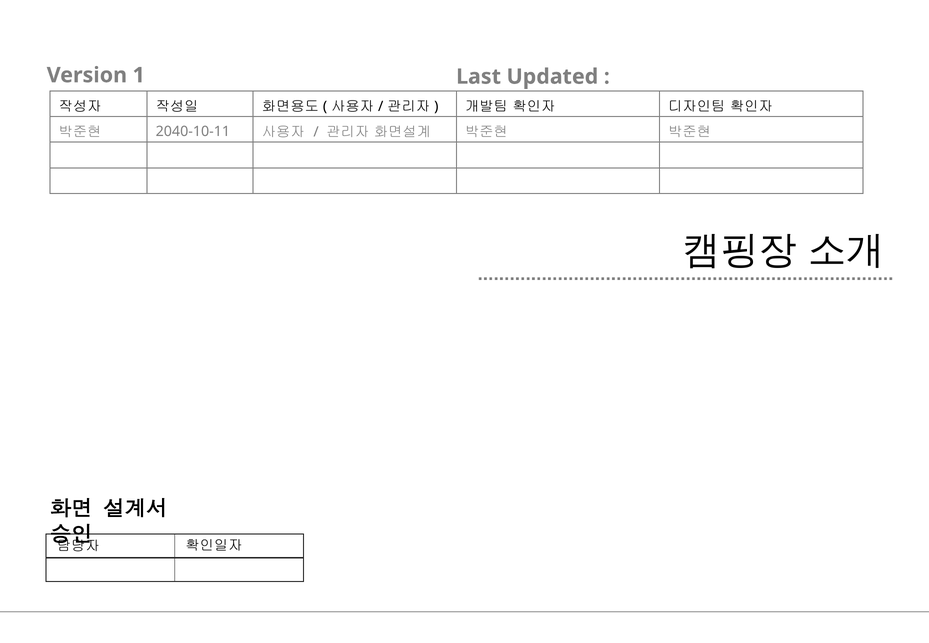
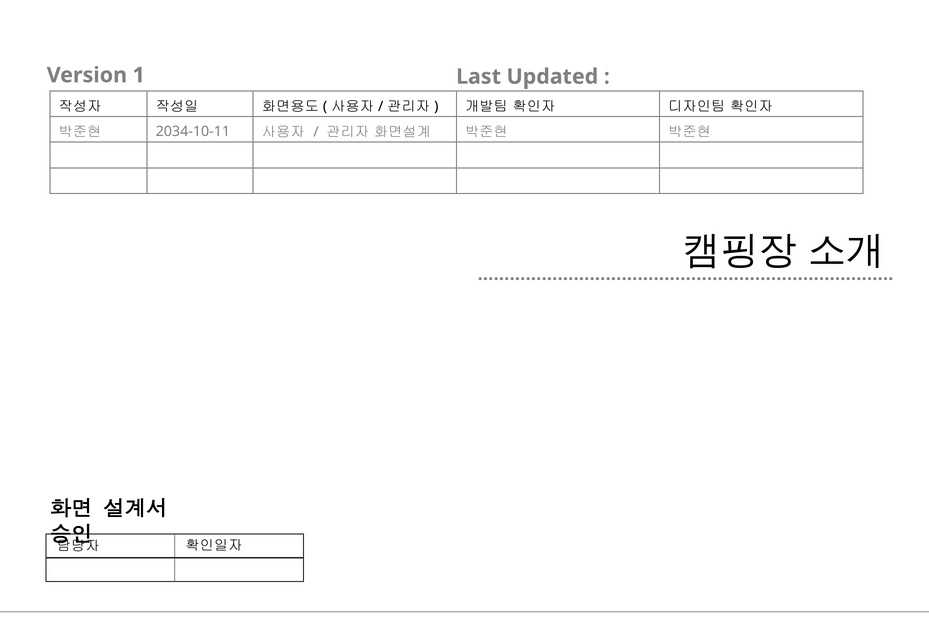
2040-10-11: 2040-10-11 -> 2034-10-11
